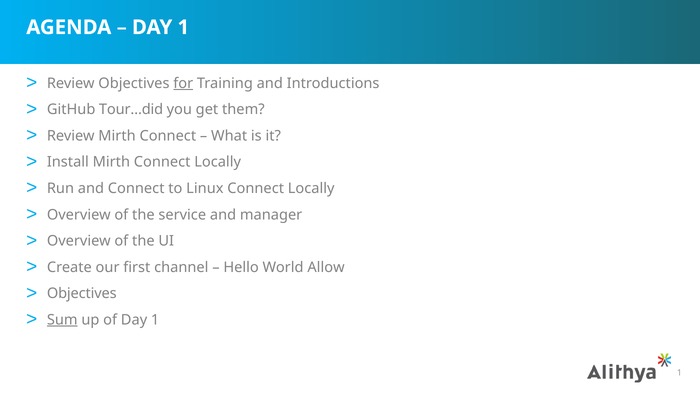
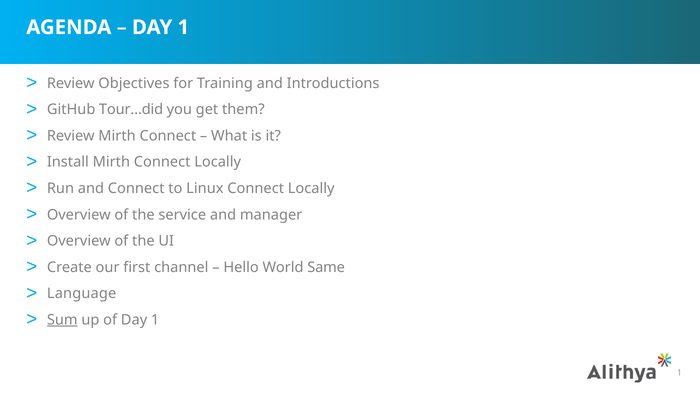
for underline: present -> none
Allow: Allow -> Same
Objectives at (82, 293): Objectives -> Language
